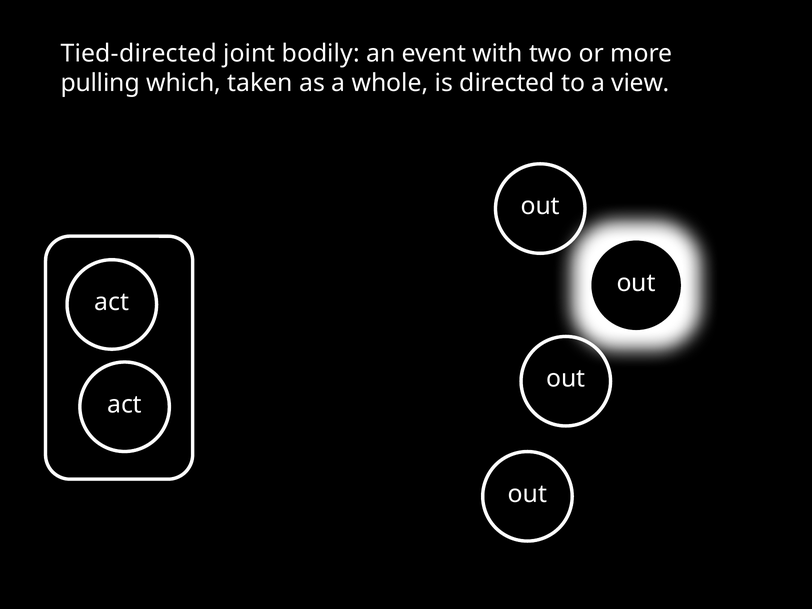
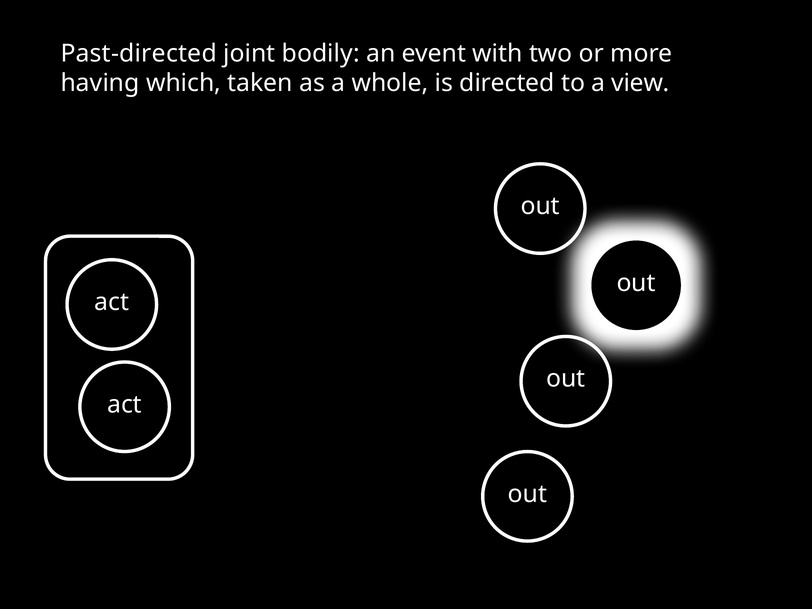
Tied-directed: Tied-directed -> Past-directed
pulling: pulling -> having
